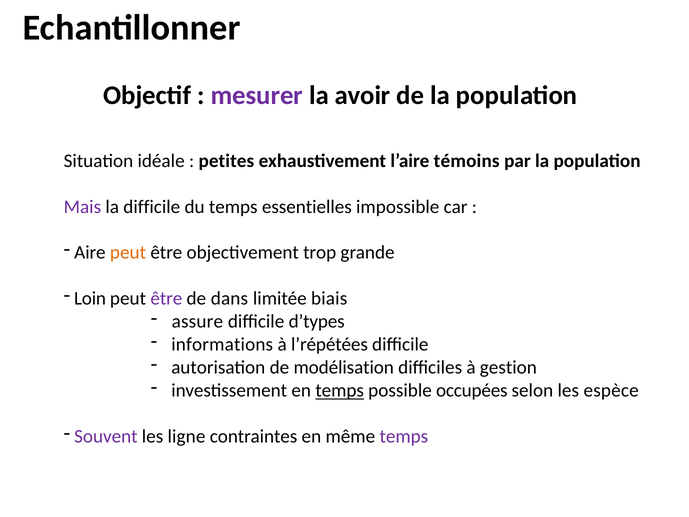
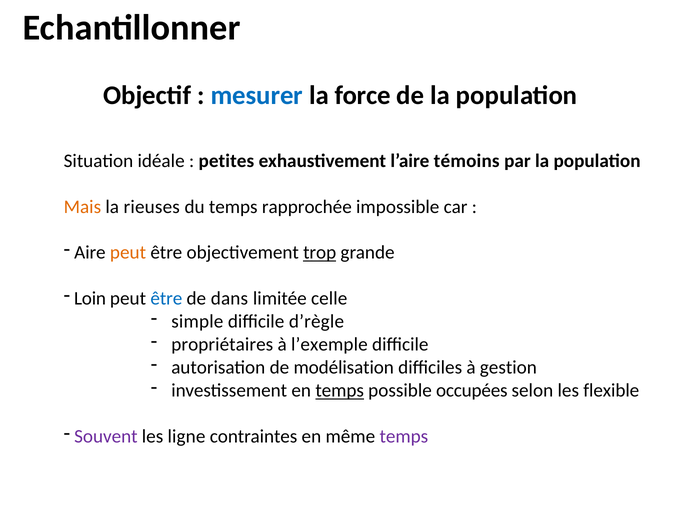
mesurer colour: purple -> blue
avoir: avoir -> force
Mais colour: purple -> orange
la difficile: difficile -> rieuses
essentielles: essentielles -> rapprochée
trop underline: none -> present
être at (166, 298) colour: purple -> blue
biais: biais -> celle
assure: assure -> simple
d’types: d’types -> d’règle
informations: informations -> propriétaires
l’répétées: l’répétées -> l’exemple
espèce: espèce -> flexible
